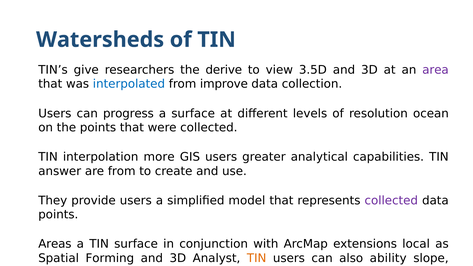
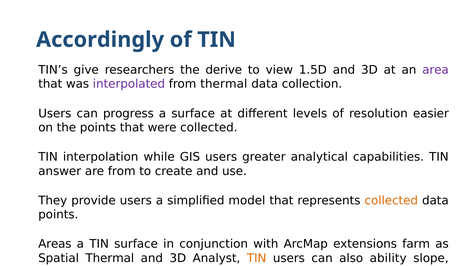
Watersheds: Watersheds -> Accordingly
3.5D: 3.5D -> 1.5D
interpolated colour: blue -> purple
from improve: improve -> thermal
ocean: ocean -> easier
more: more -> while
collected at (391, 201) colour: purple -> orange
local: local -> farm
Spatial Forming: Forming -> Thermal
